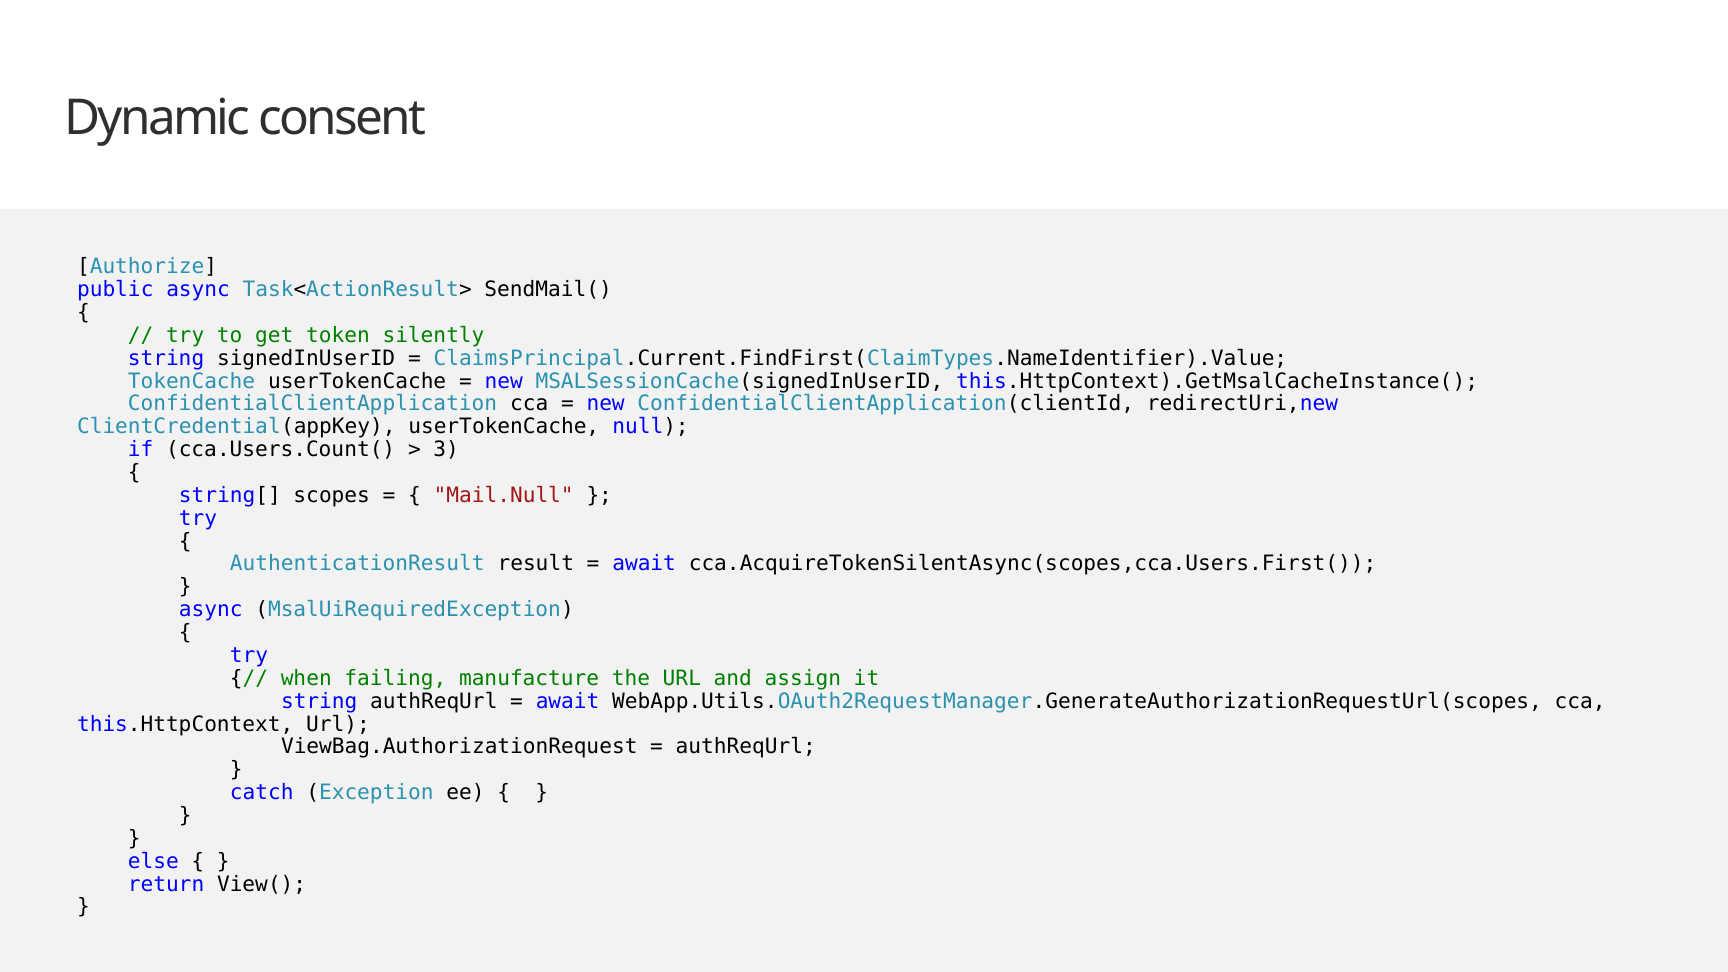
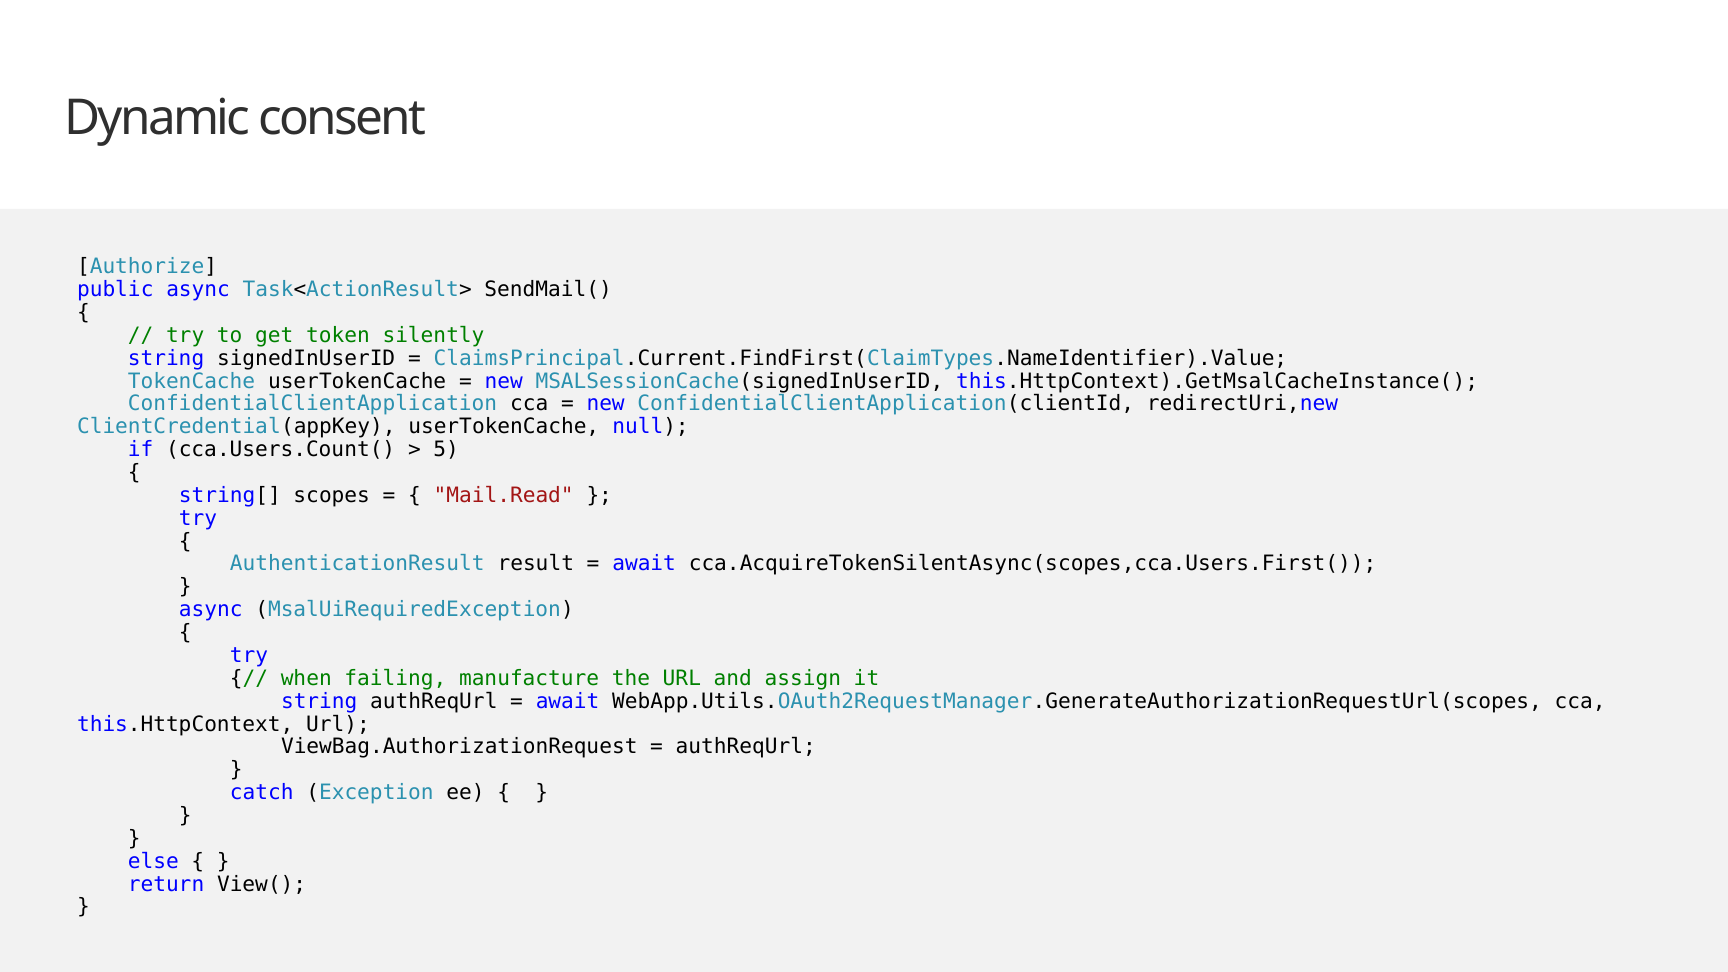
3: 3 -> 5
Mail.Null: Mail.Null -> Mail.Read
